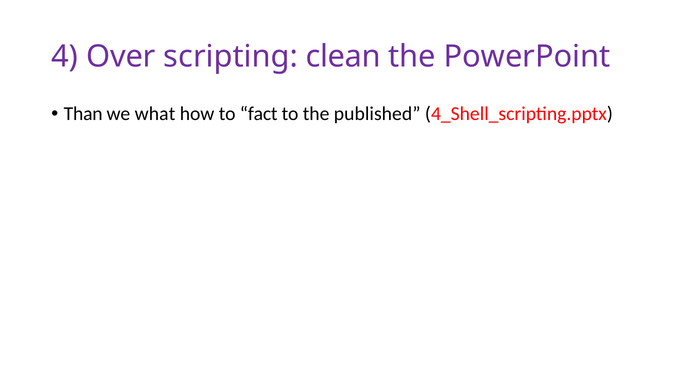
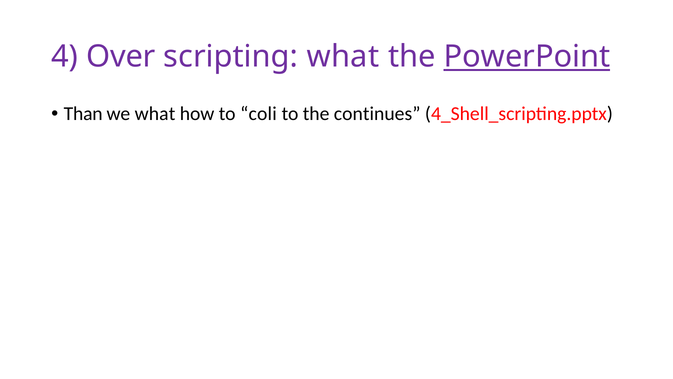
scripting clean: clean -> what
PowerPoint underline: none -> present
fact: fact -> coli
published: published -> continues
